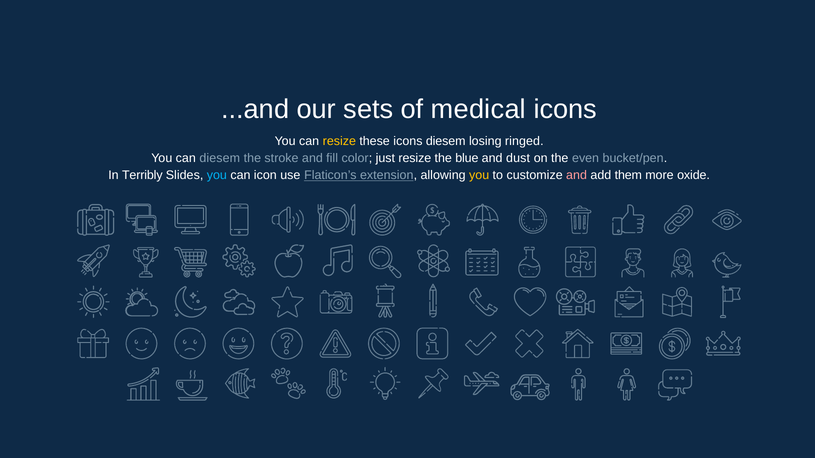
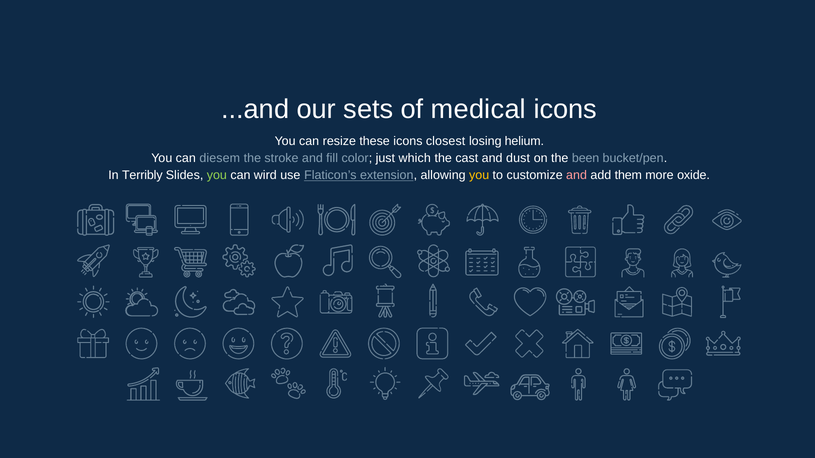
resize at (339, 141) colour: yellow -> white
icons diesem: diesem -> closest
ringed: ringed -> helium
just resize: resize -> which
blue: blue -> cast
even: even -> been
you at (217, 176) colour: light blue -> light green
icon: icon -> wird
